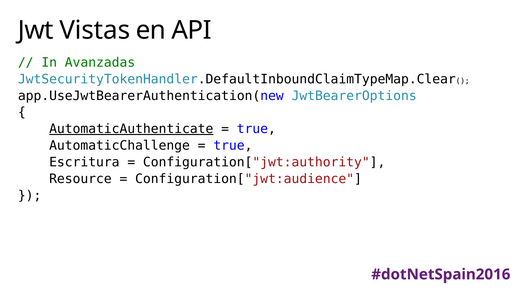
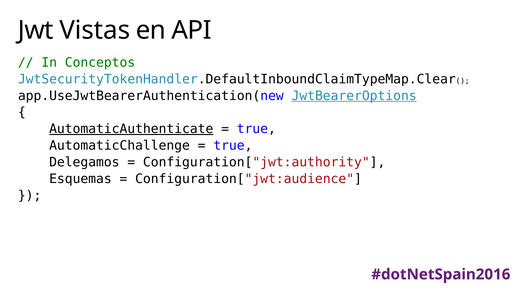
Avanzadas: Avanzadas -> Conceptos
JwtBearerOptions underline: none -> present
Escritura: Escritura -> Delegamos
Resource: Resource -> Esquemas
